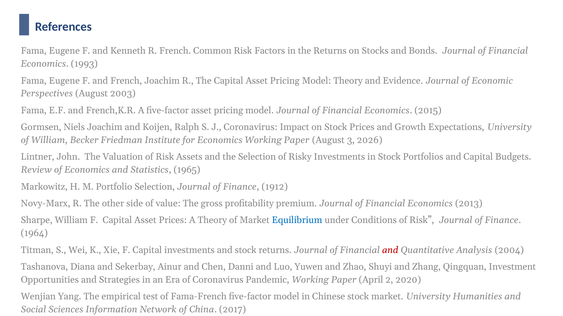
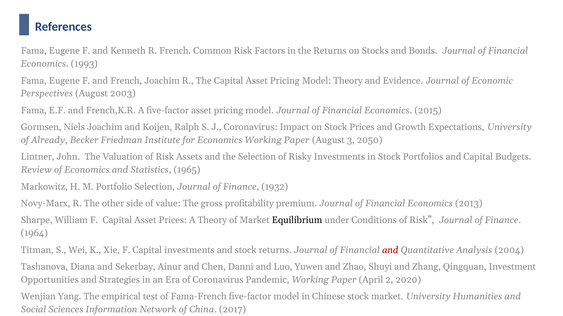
of William: William -> Already
2026: 2026 -> 2050
1912: 1912 -> 1932
Equilibrium colour: blue -> black
